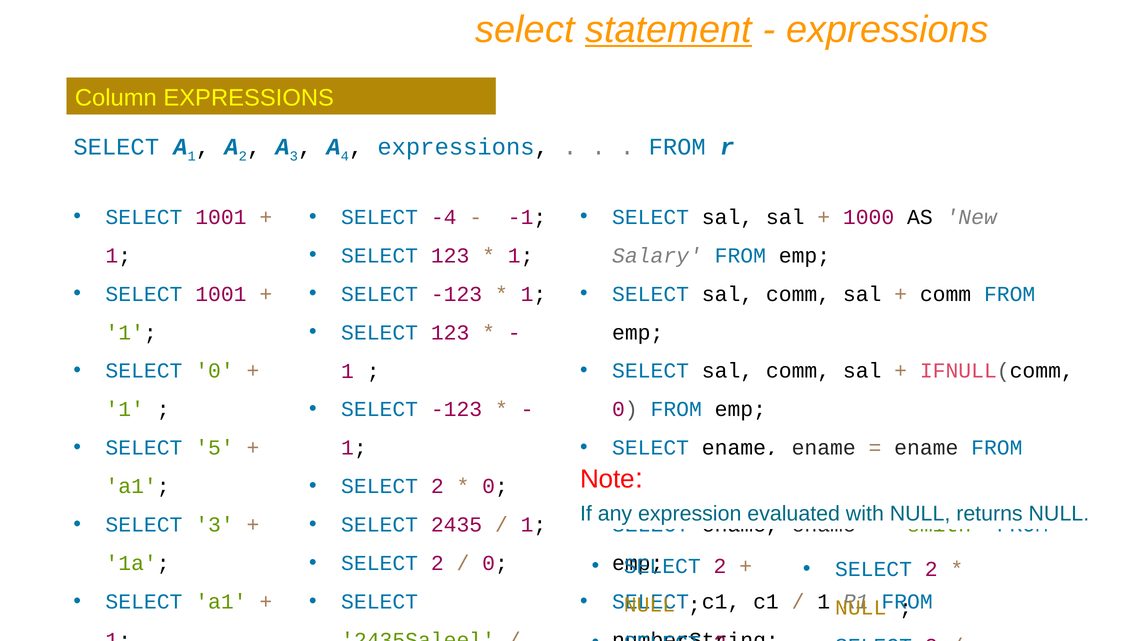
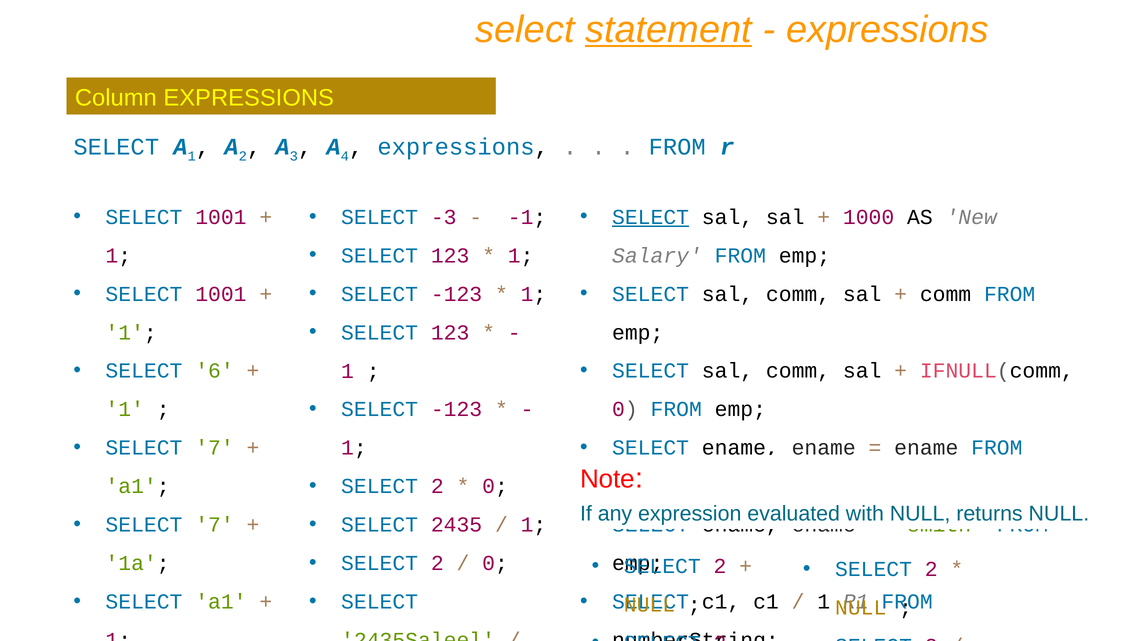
SELECT at (651, 217) underline: none -> present
-4: -4 -> -3
SELECT 0: 0 -> 6
5 at (215, 448): 5 -> 7
3 at (215, 525): 3 -> 7
